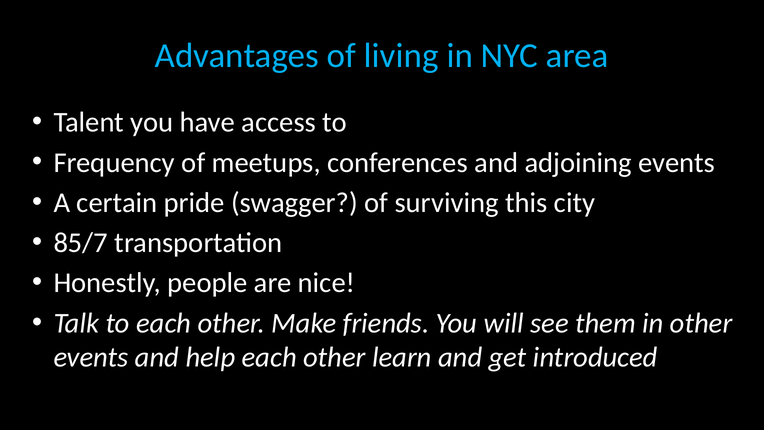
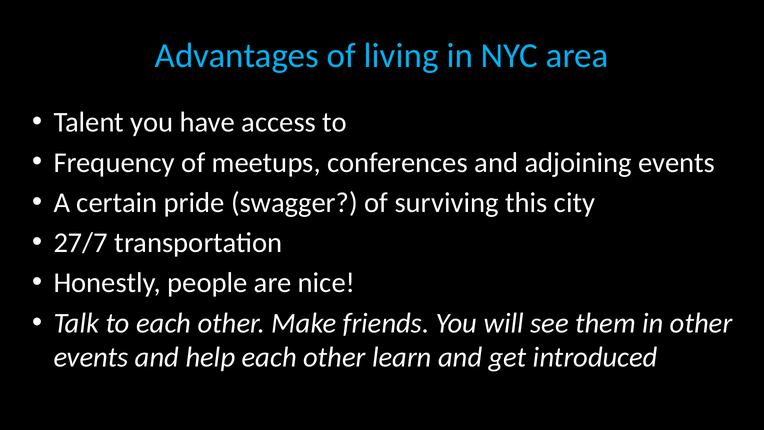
85/7: 85/7 -> 27/7
